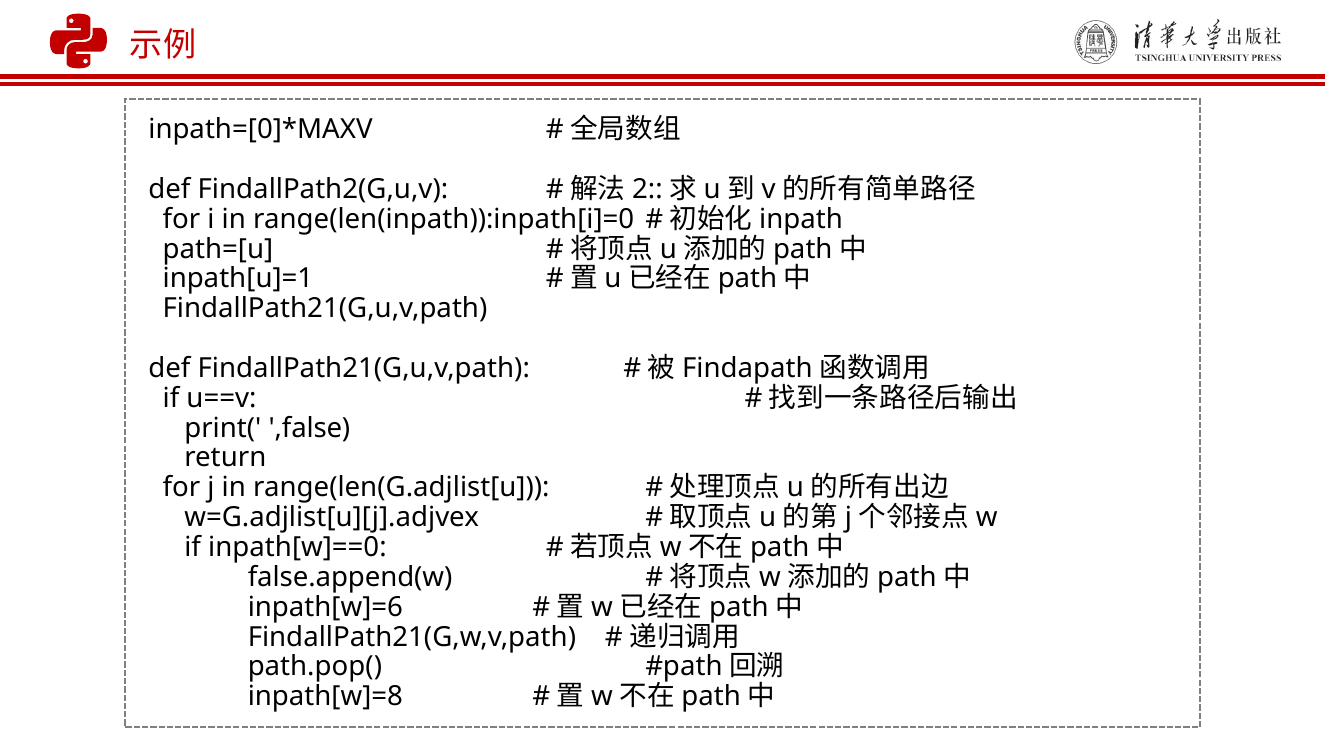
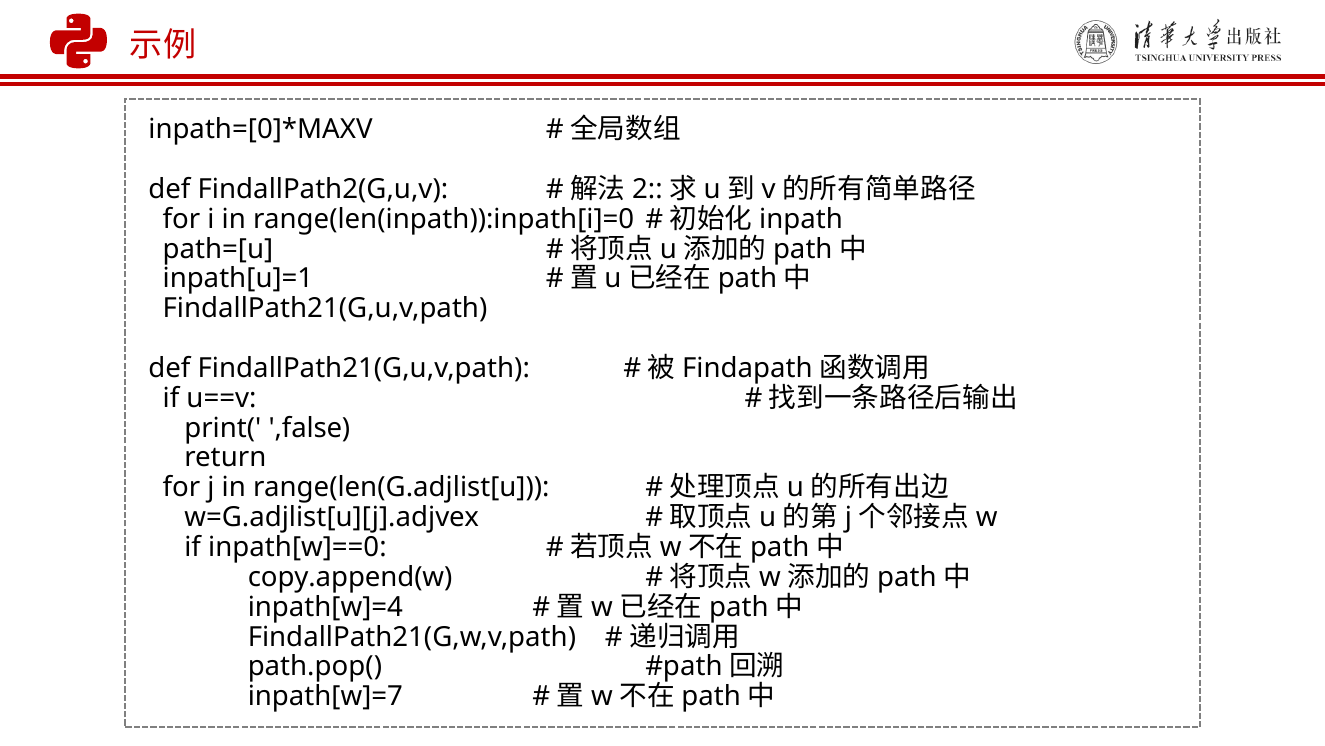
false.append(w: false.append(w -> copy.append(w
inpath[w]=6: inpath[w]=6 -> inpath[w]=4
inpath[w]=8: inpath[w]=8 -> inpath[w]=7
